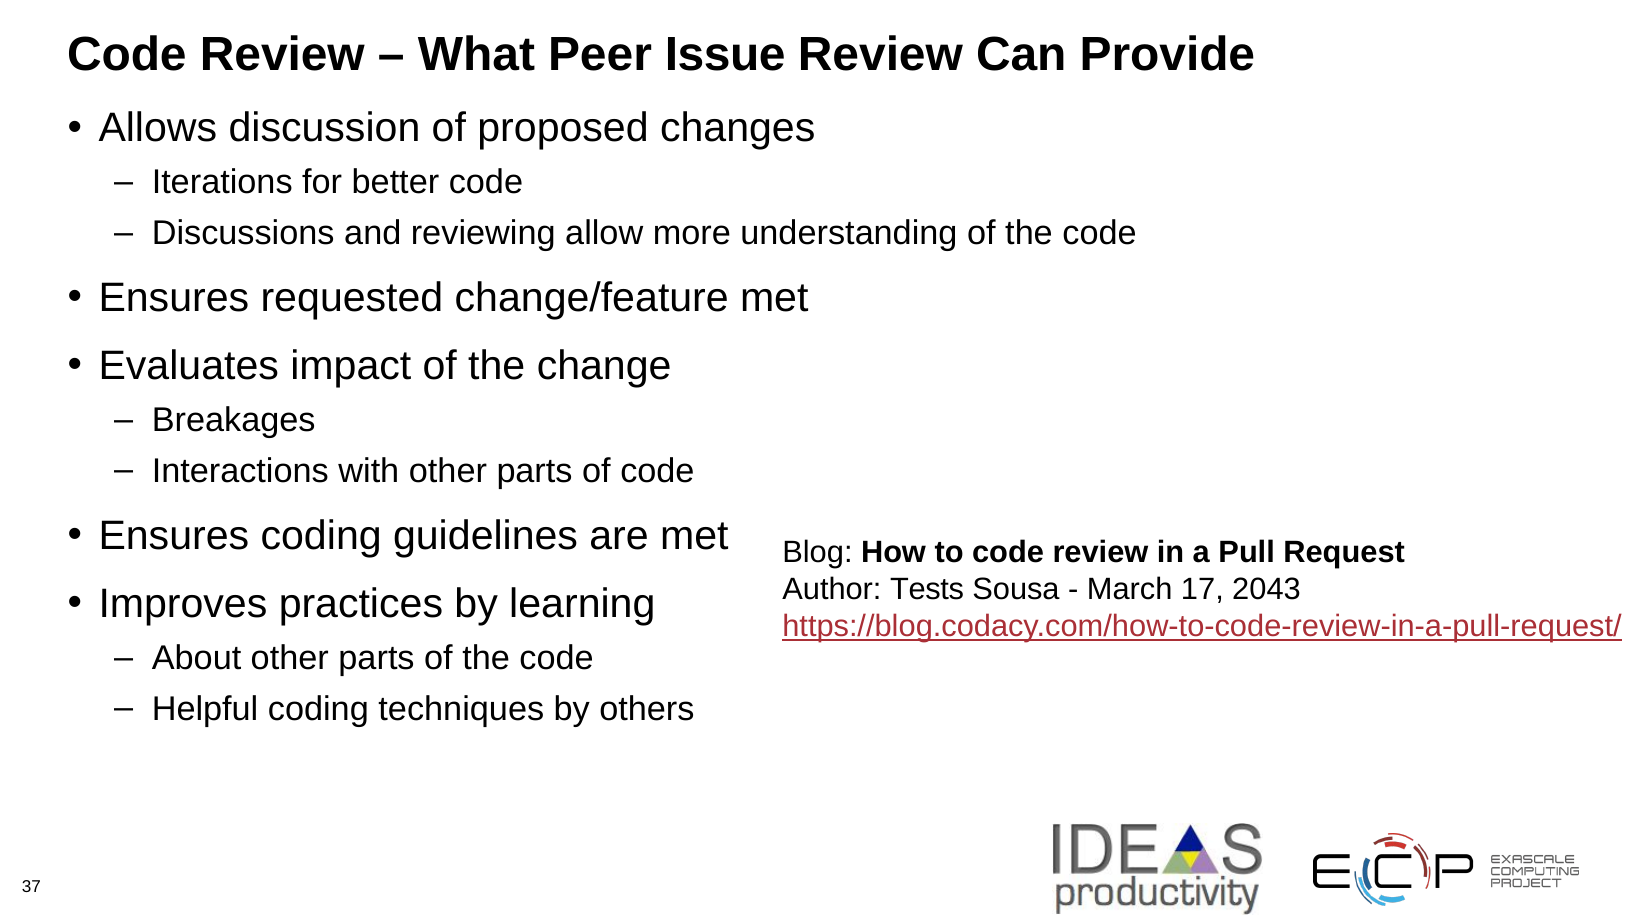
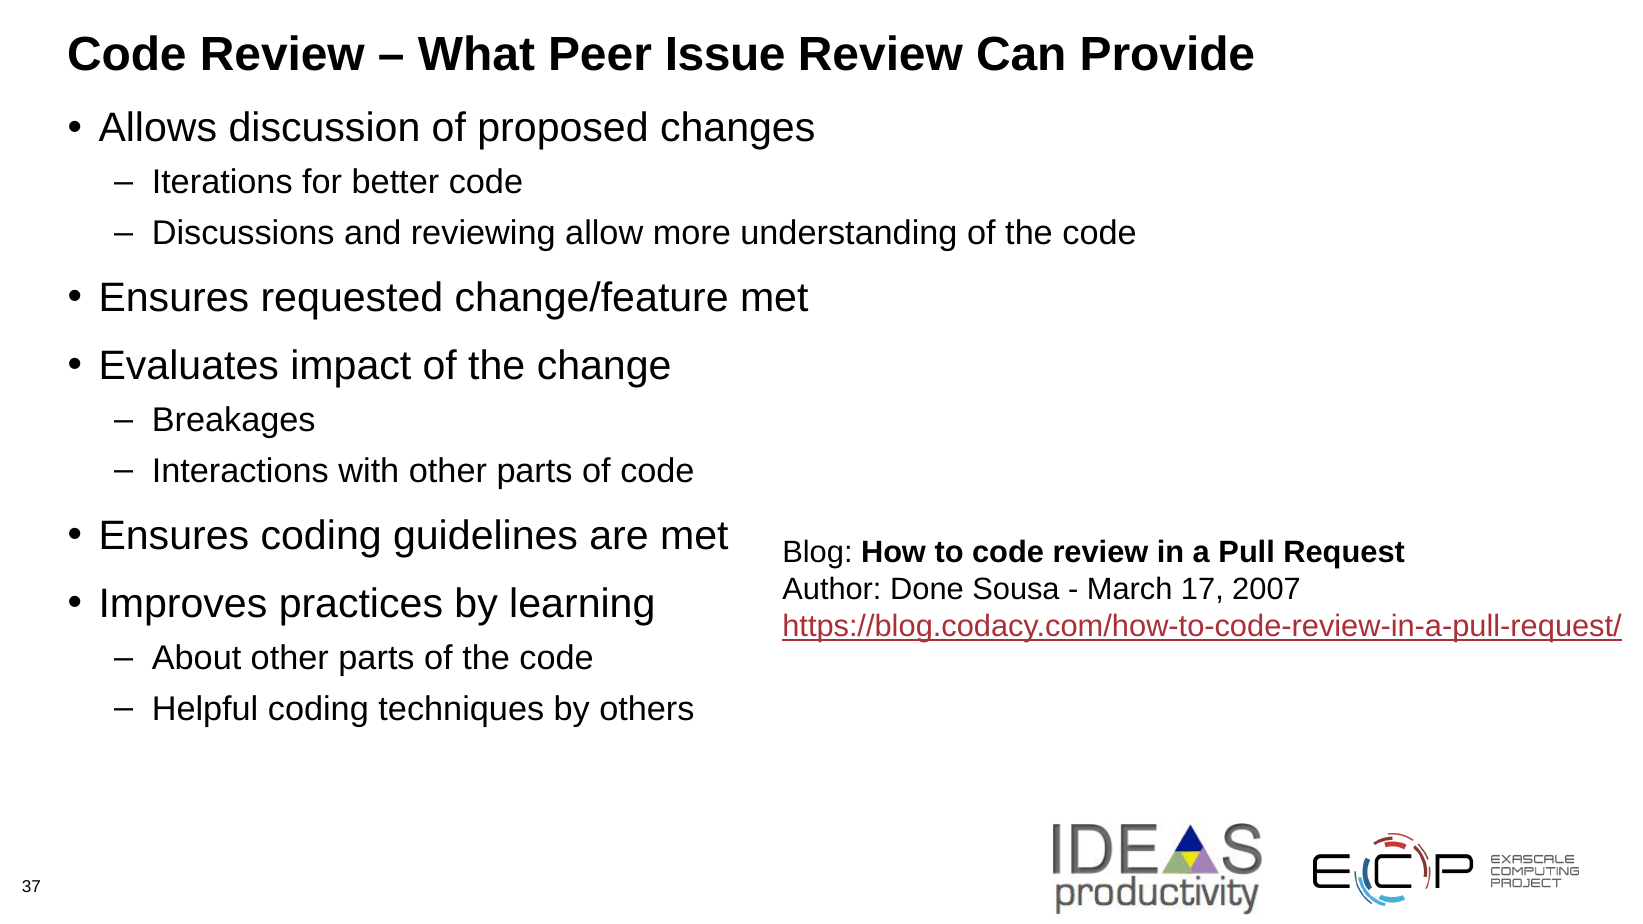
Tests: Tests -> Done
2043: 2043 -> 2007
